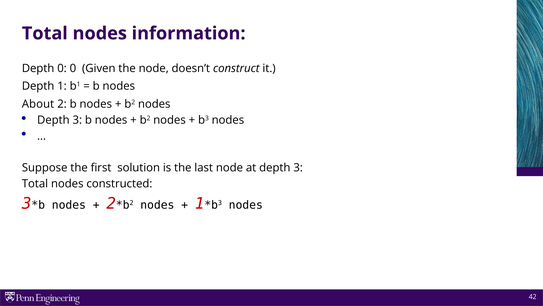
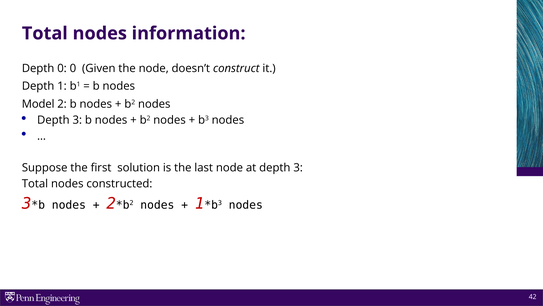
About: About -> Model
